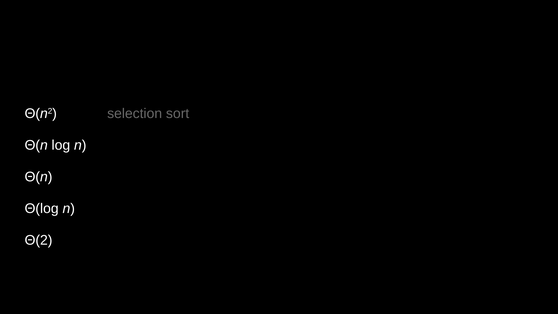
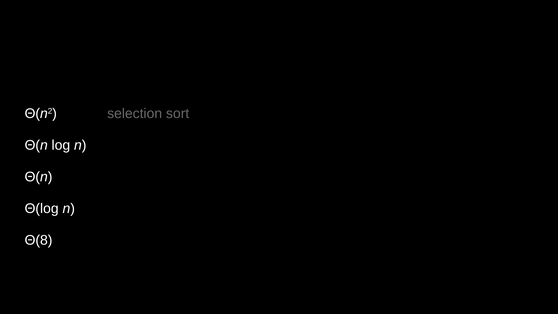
Θ(2: Θ(2 -> Θ(8
